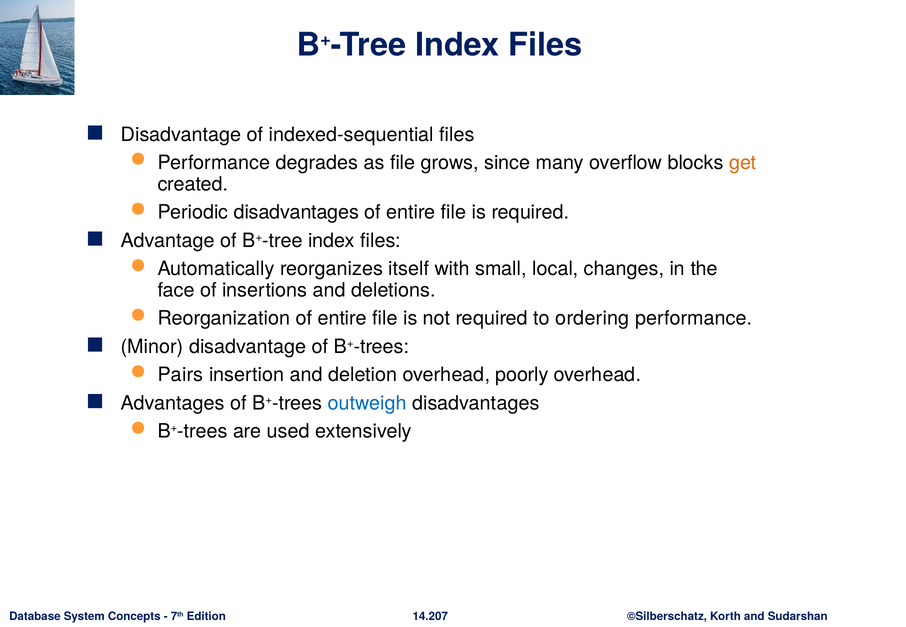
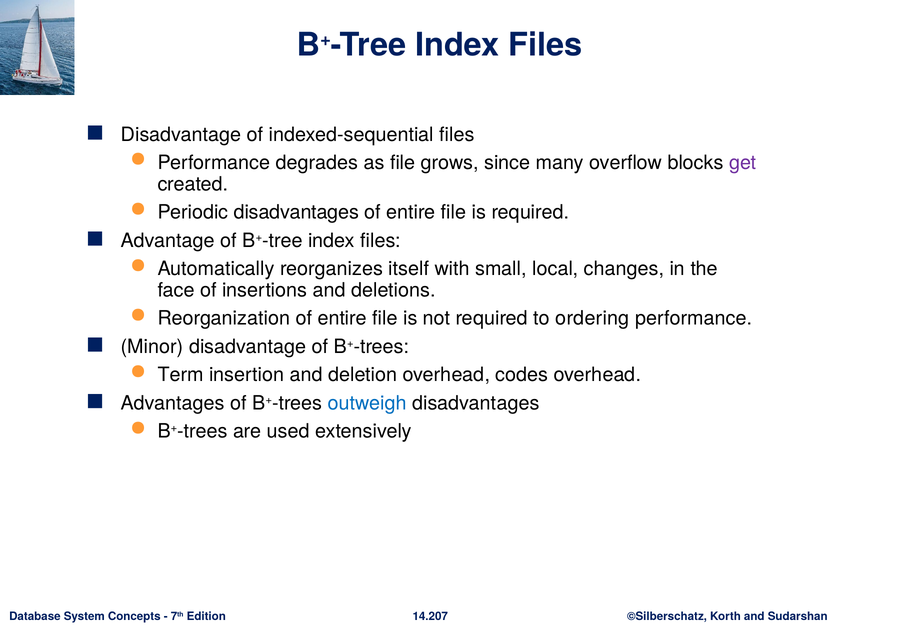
get colour: orange -> purple
Pairs: Pairs -> Term
poorly: poorly -> codes
